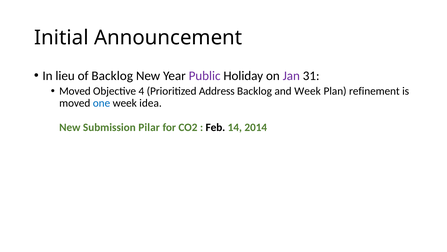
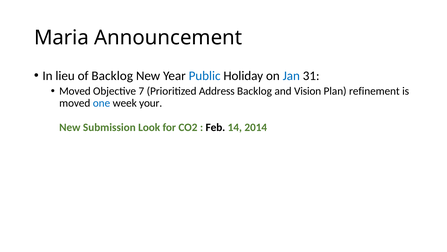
Initial: Initial -> Maria
Public colour: purple -> blue
Jan colour: purple -> blue
4: 4 -> 7
and Week: Week -> Vision
idea: idea -> your
Pilar: Pilar -> Look
